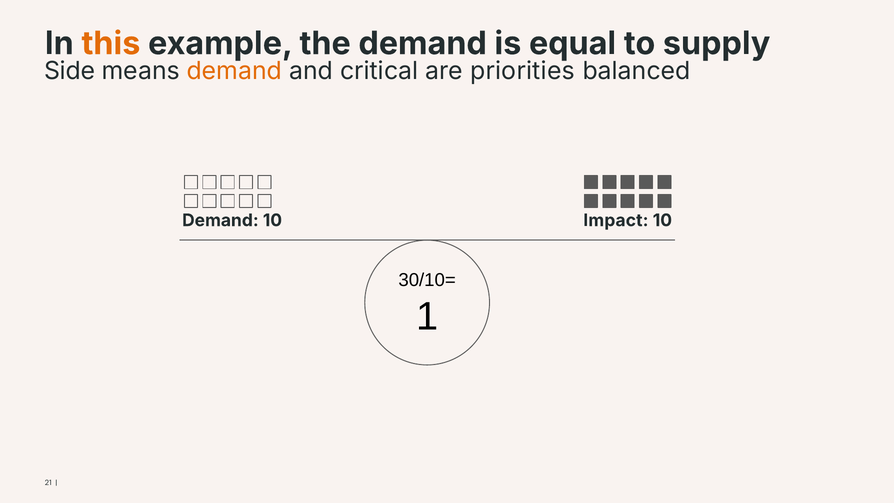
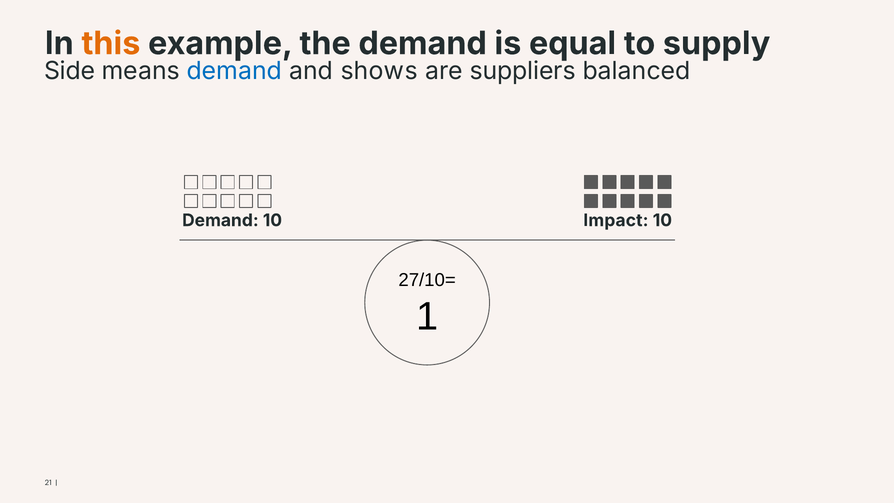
demand at (234, 71) colour: orange -> blue
critical: critical -> shows
priorities: priorities -> suppliers
30/10=: 30/10= -> 27/10=
